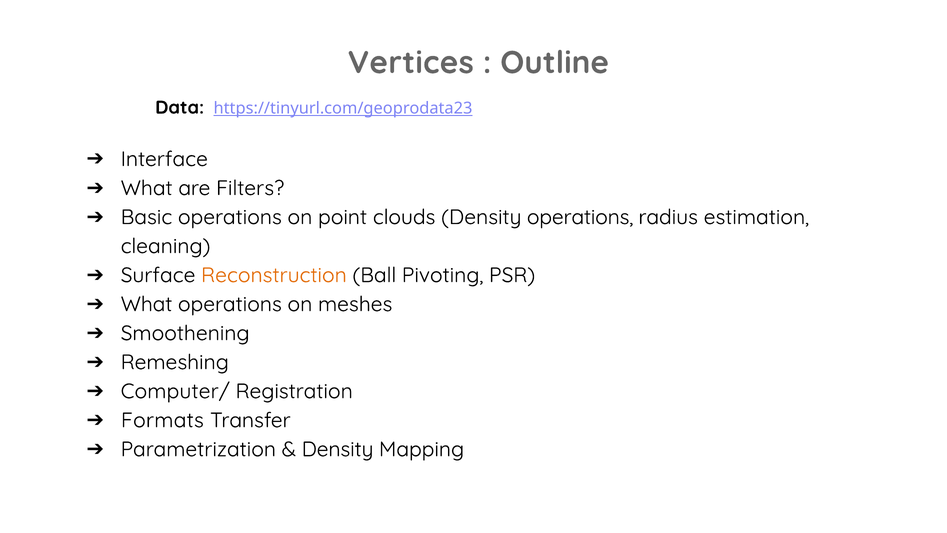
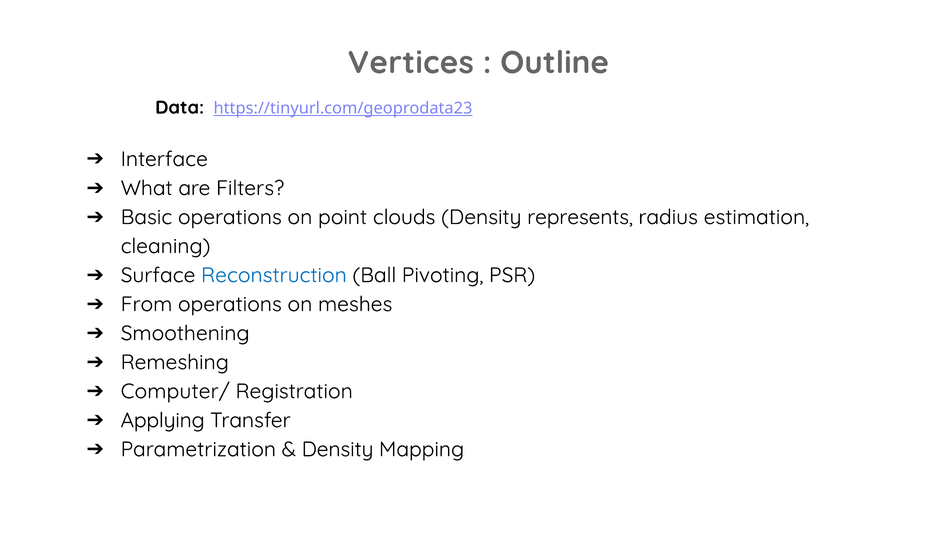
Density operations: operations -> represents
Reconstruction colour: orange -> blue
What at (147, 304): What -> From
Formats: Formats -> Applying
